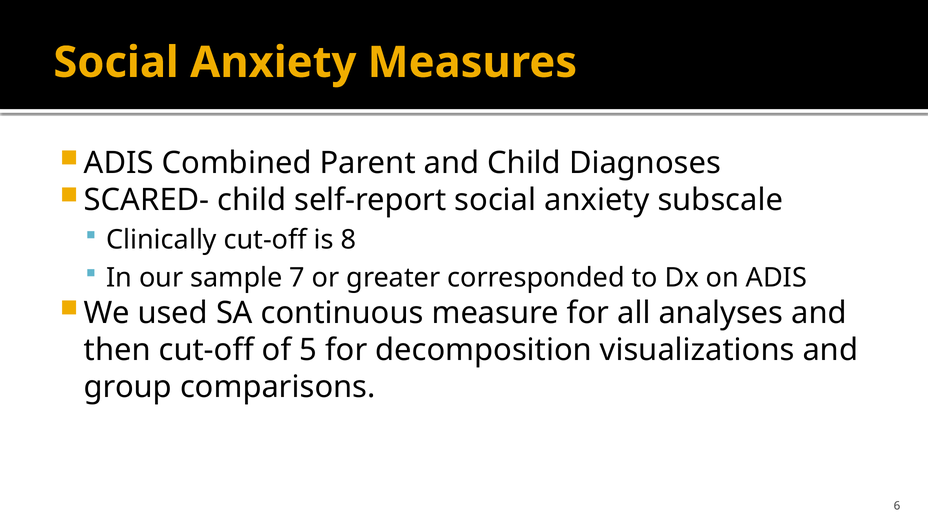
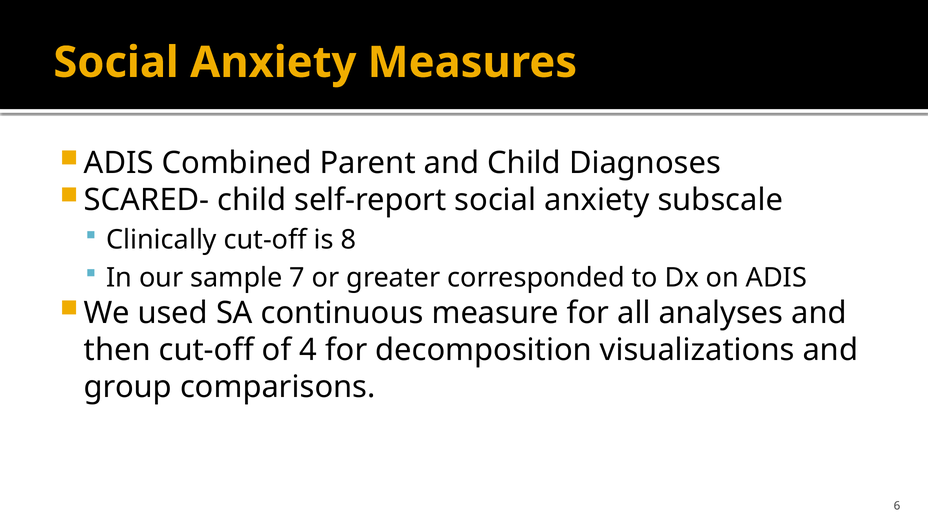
5: 5 -> 4
